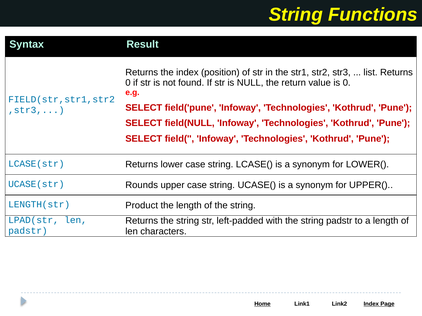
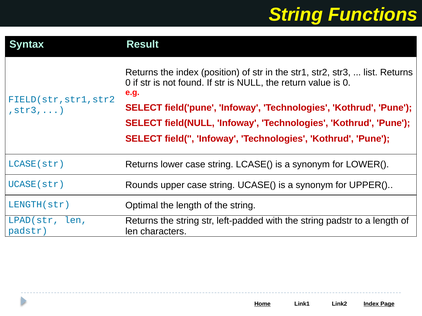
Product: Product -> Optimal
